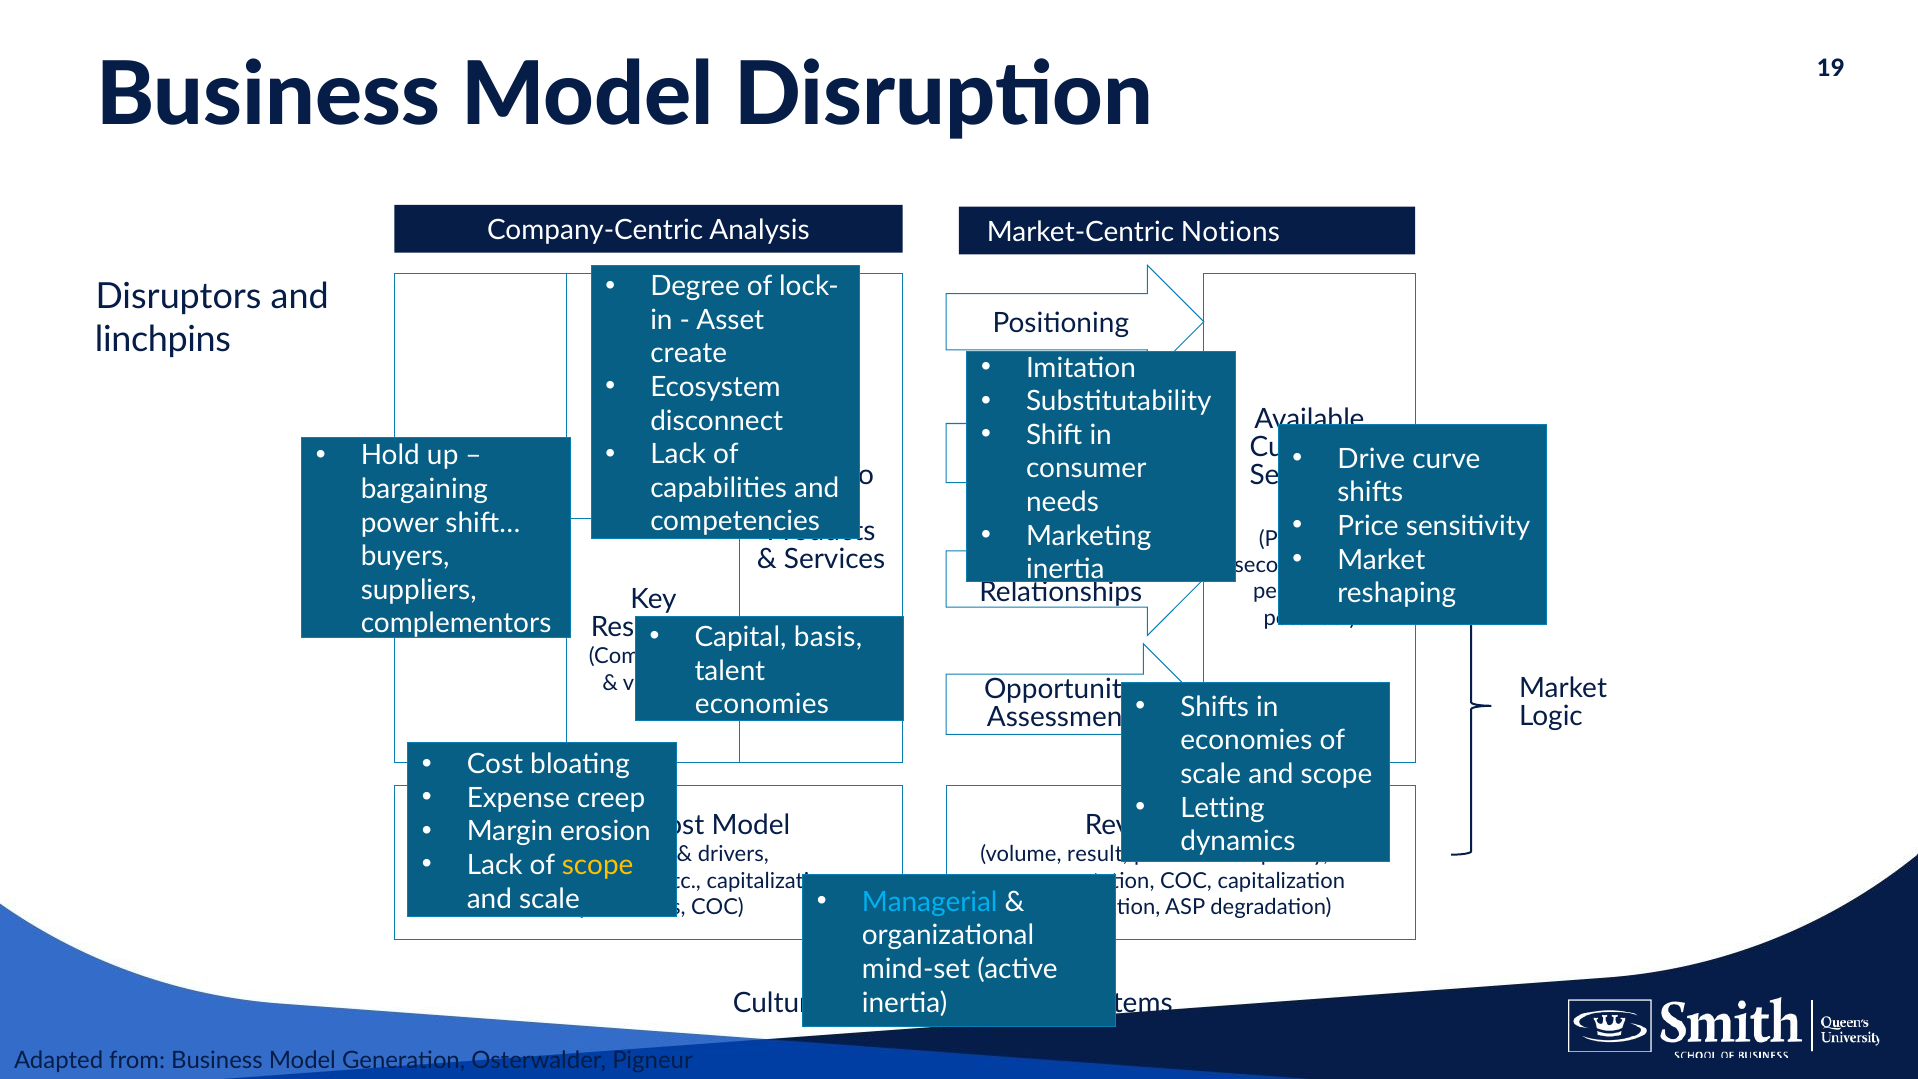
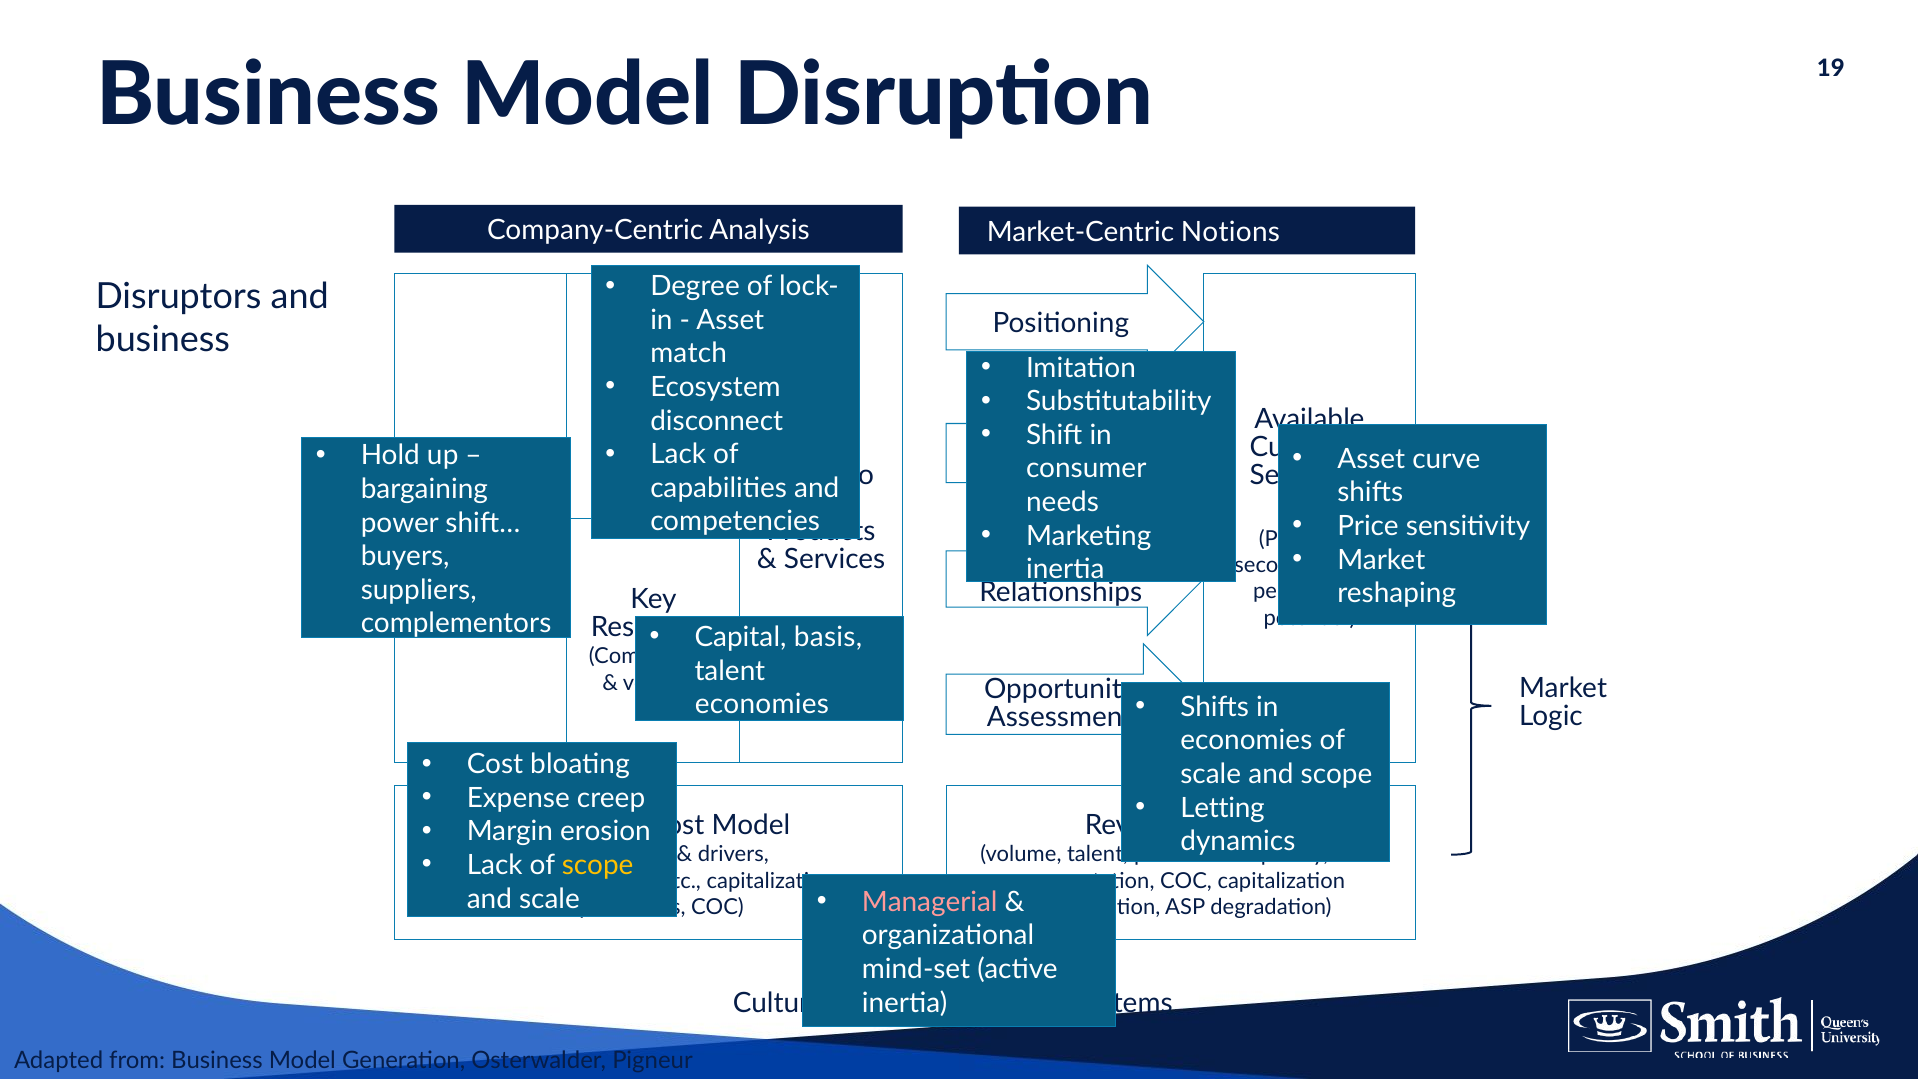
linchpins at (163, 339): linchpins -> business
create: create -> match
Drive at (1371, 459): Drive -> Asset
volume result: result -> talent
Managerial colour: light blue -> pink
